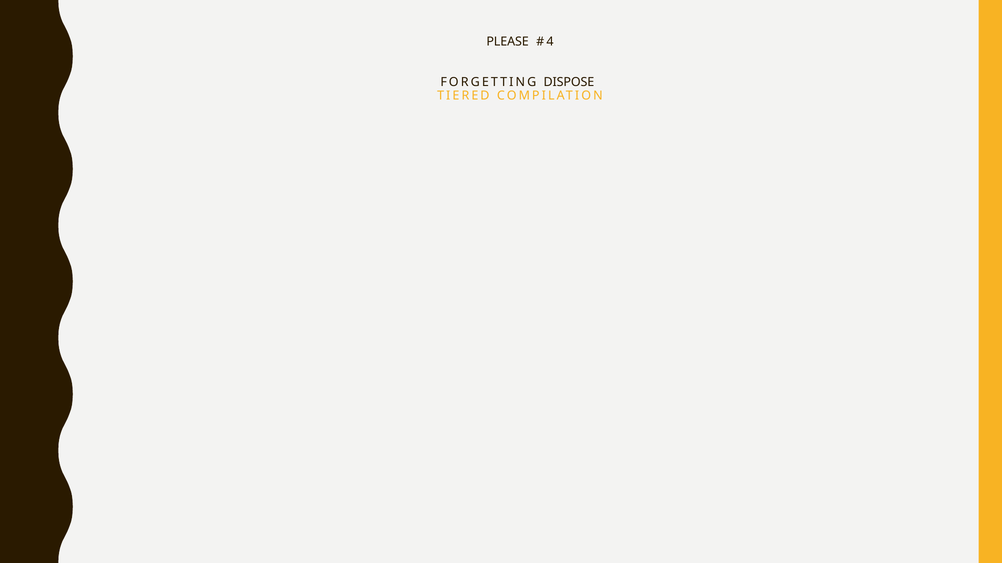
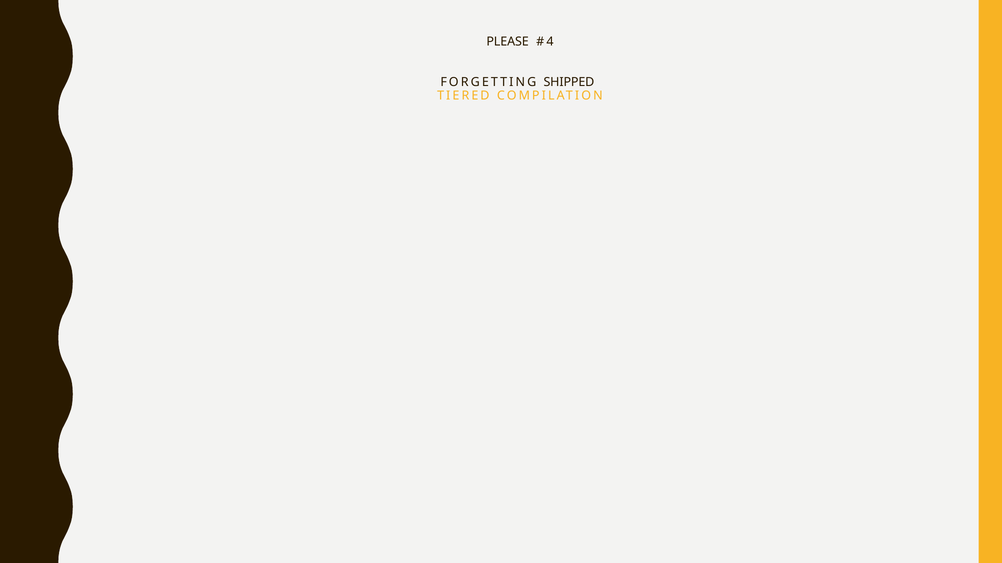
DISPOSE: DISPOSE -> SHIPPED
